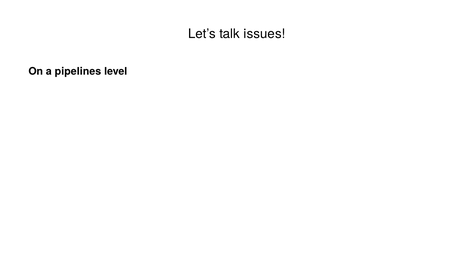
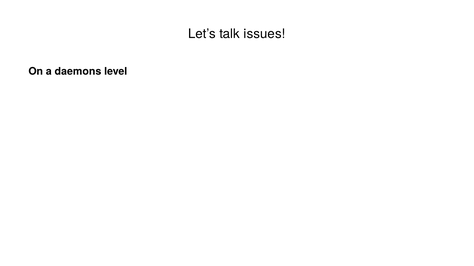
pipelines: pipelines -> daemons
